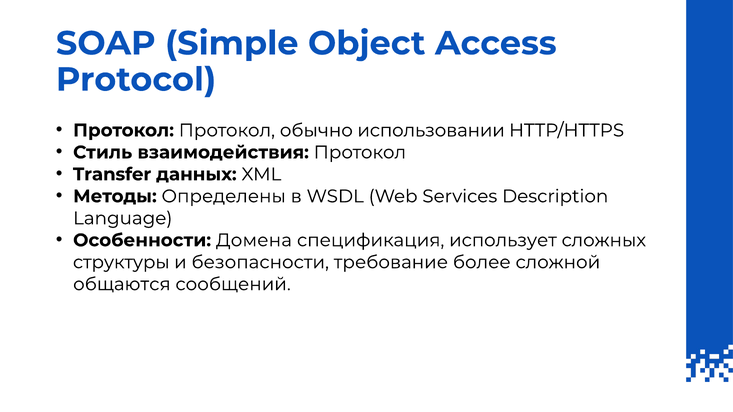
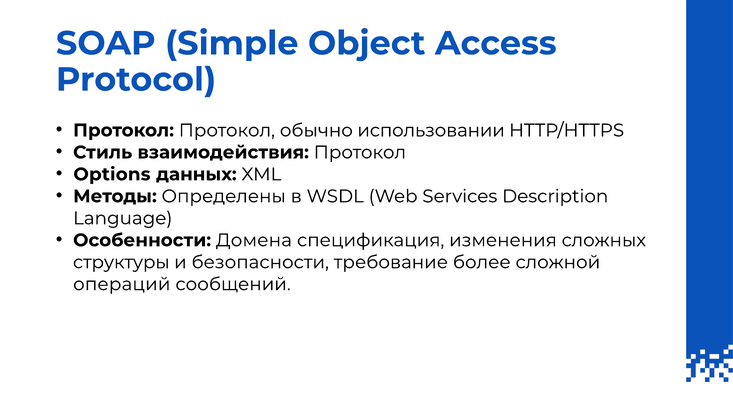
Transfer: Transfer -> Options
использует: использует -> изменения
общаются: общаются -> операций
